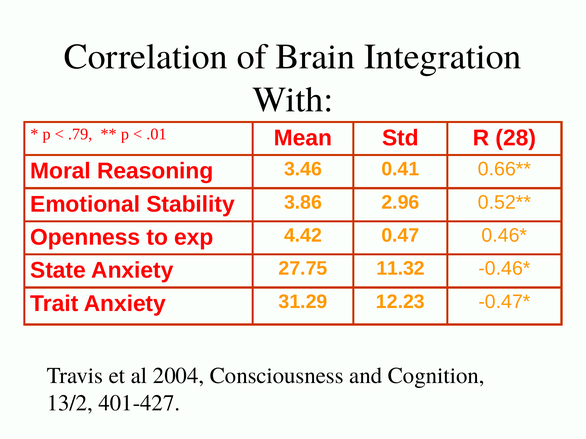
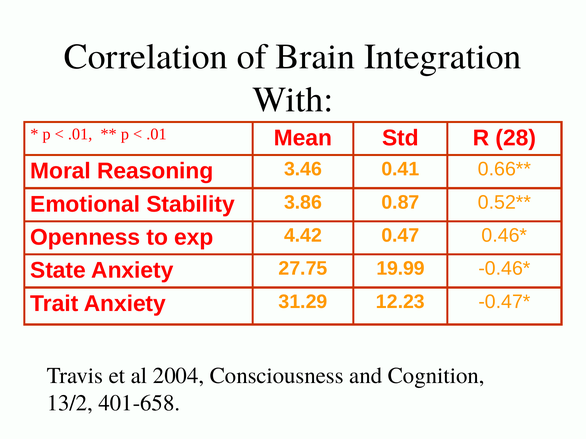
.79 at (80, 134): .79 -> .01
2.96: 2.96 -> 0.87
11.32: 11.32 -> 19.99
401-427: 401-427 -> 401-658
